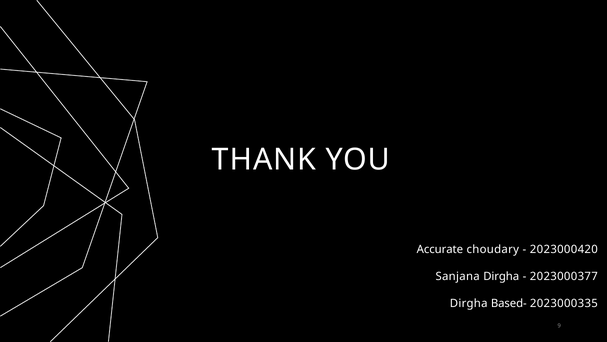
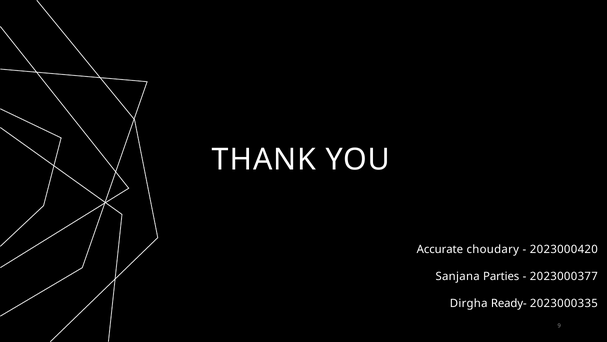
Sanjana Dirgha: Dirgha -> Parties
Based-: Based- -> Ready-
